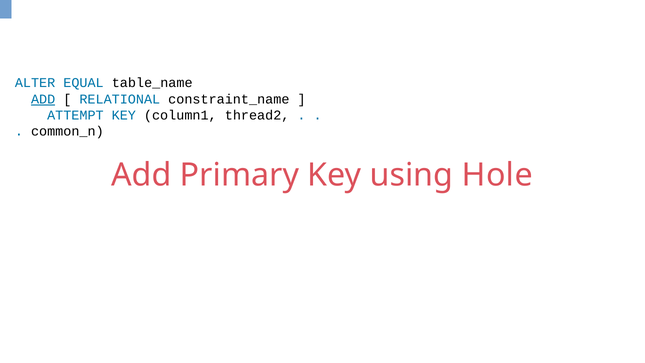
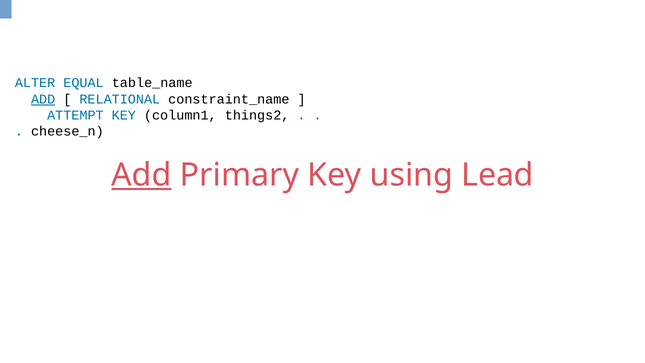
thread2: thread2 -> things2
common_n: common_n -> cheese_n
Add at (141, 175) underline: none -> present
Hole: Hole -> Lead
